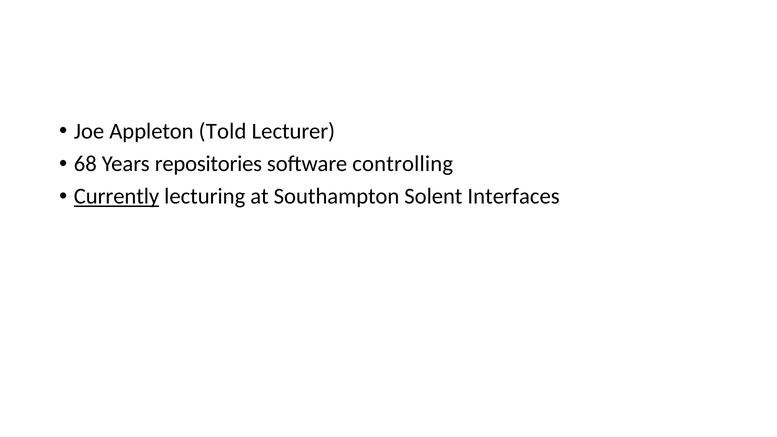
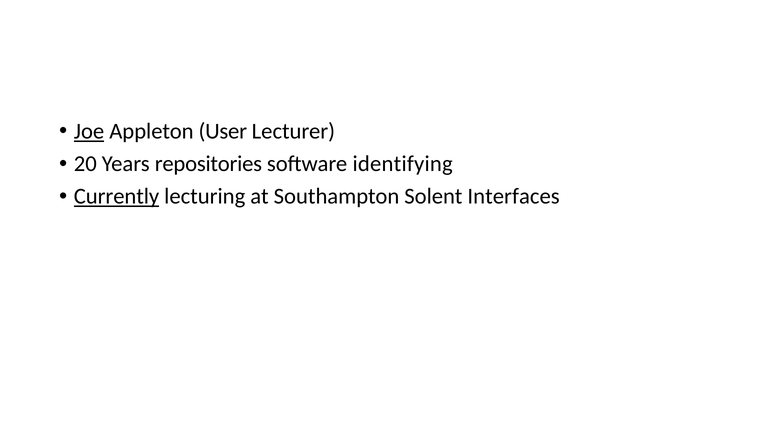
Joe underline: none -> present
Told: Told -> User
68: 68 -> 20
controlling: controlling -> identifying
